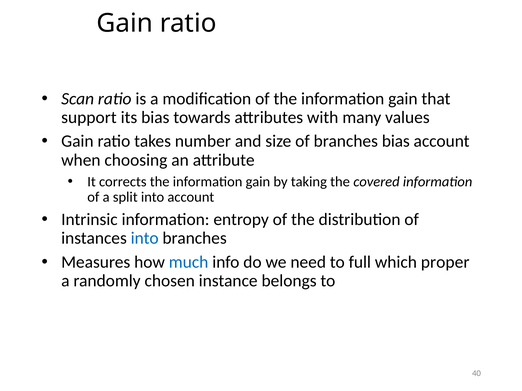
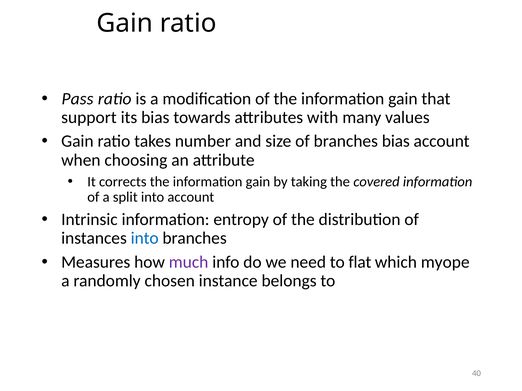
Scan: Scan -> Pass
much colour: blue -> purple
full: full -> flat
proper: proper -> myope
